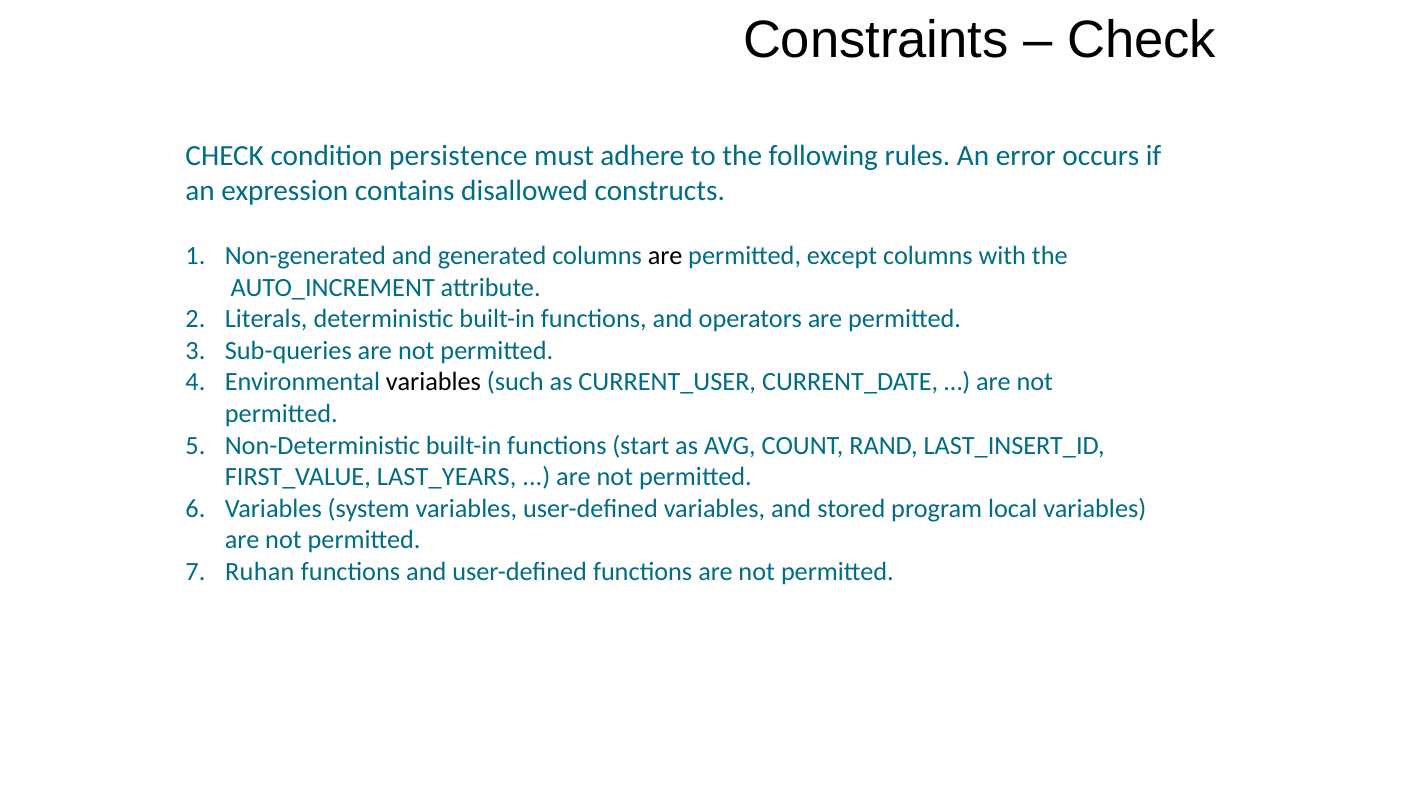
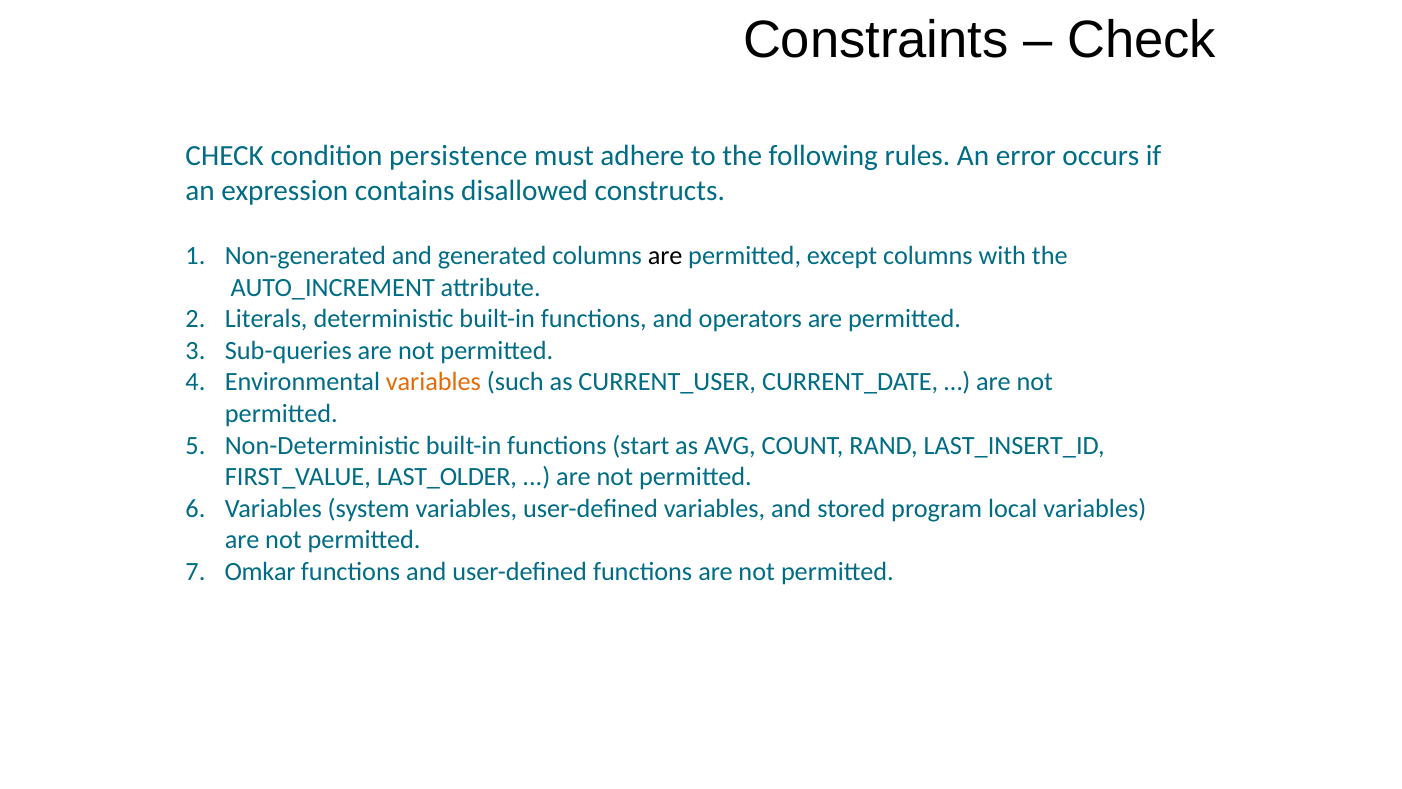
variables at (433, 382) colour: black -> orange
LAST_YEARS: LAST_YEARS -> LAST_OLDER
Ruhan: Ruhan -> Omkar
